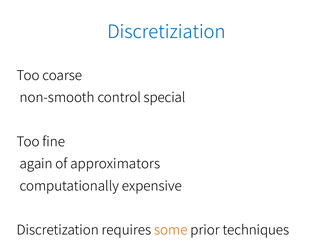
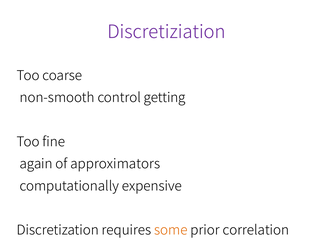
Discretiziation colour: blue -> purple
special: special -> getting
techniques: techniques -> correlation
